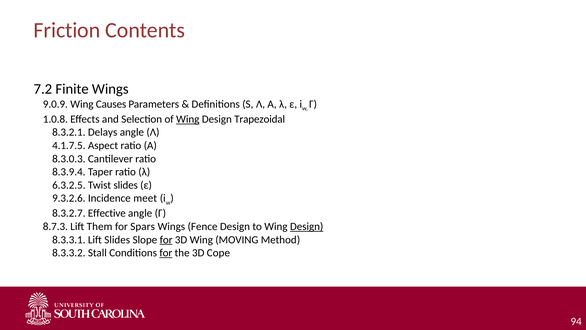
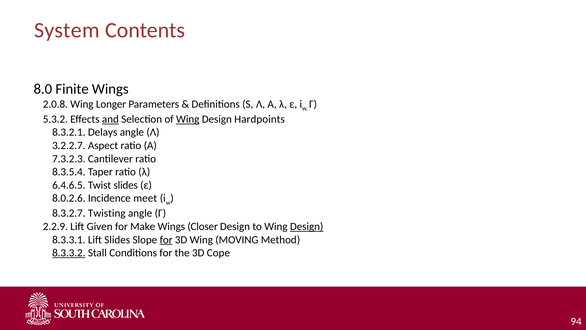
Friction: Friction -> System
7.2: 7.2 -> 8.0
9.0.9: 9.0.9 -> 2.0.8
Causes: Causes -> Longer
1.0.8: 1.0.8 -> 5.3.2
and underline: none -> present
Trapezoidal: Trapezoidal -> Hardpoints
4.1.7.5: 4.1.7.5 -> 3.2.2.7
8.3.0.3: 8.3.0.3 -> 7.3.2.3
8.3.9.4: 8.3.9.4 -> 8.3.5.4
6.3.2.5: 6.3.2.5 -> 6.4.6.5
9.3.2.6: 9.3.2.6 -> 8.0.2.6
Effective: Effective -> Twisting
8.7.3: 8.7.3 -> 2.2.9
Them: Them -> Given
Spars: Spars -> Make
Fence: Fence -> Closer
8.3.3.2 underline: none -> present
for at (166, 253) underline: present -> none
